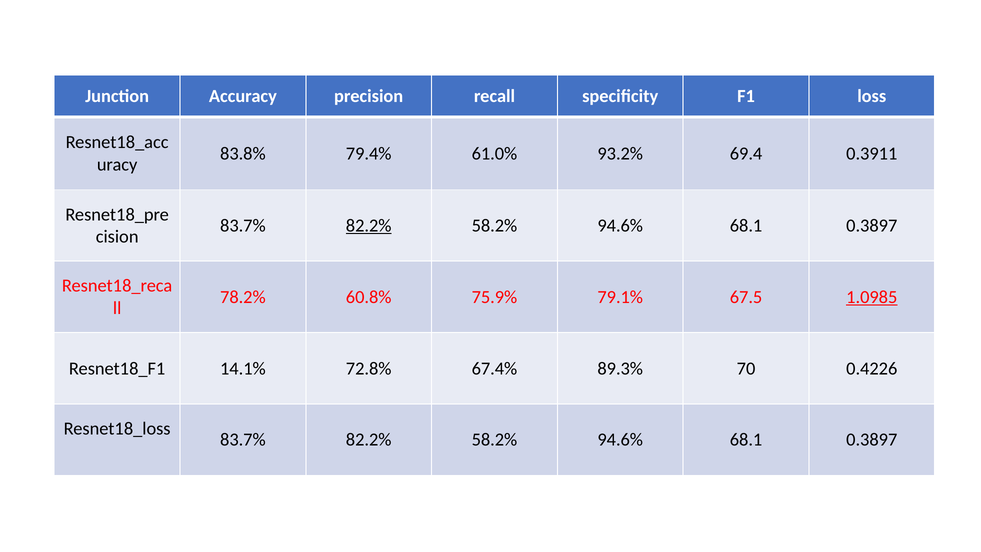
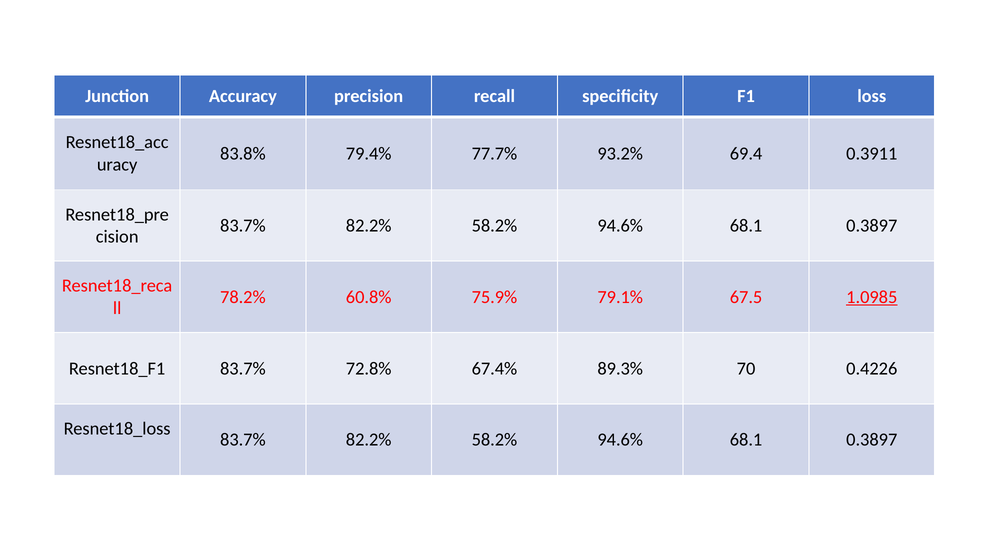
61.0%: 61.0% -> 77.7%
82.2% at (369, 226) underline: present -> none
14.1% at (243, 368): 14.1% -> 83.7%
